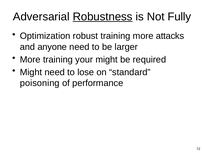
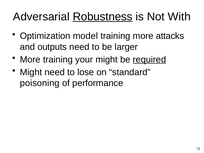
Fully: Fully -> With
robust: robust -> model
anyone: anyone -> outputs
required underline: none -> present
